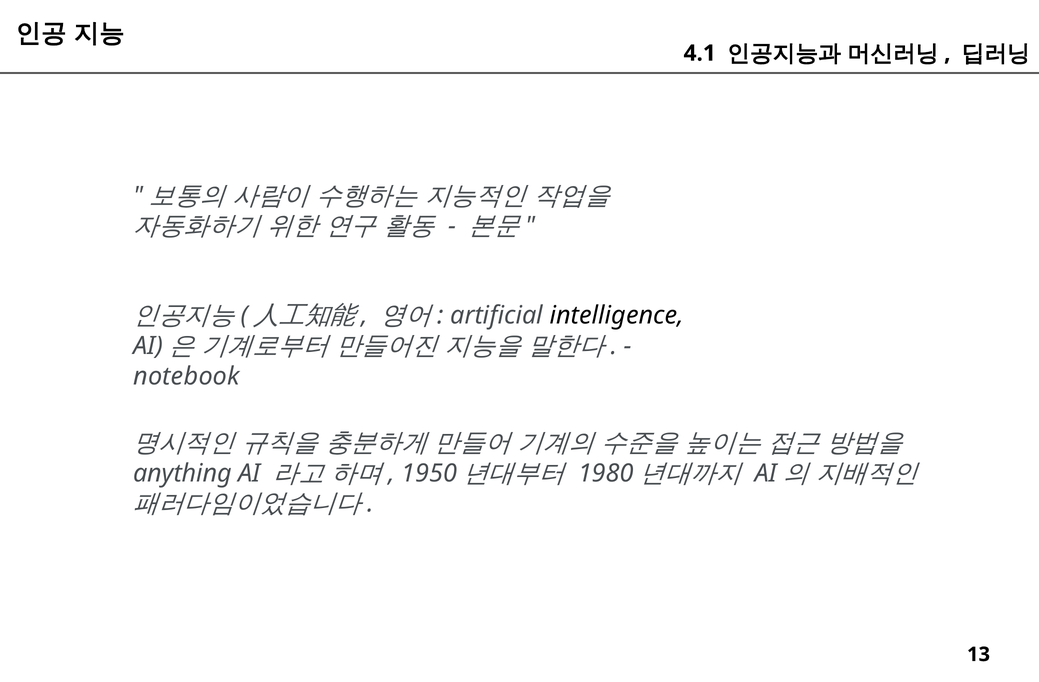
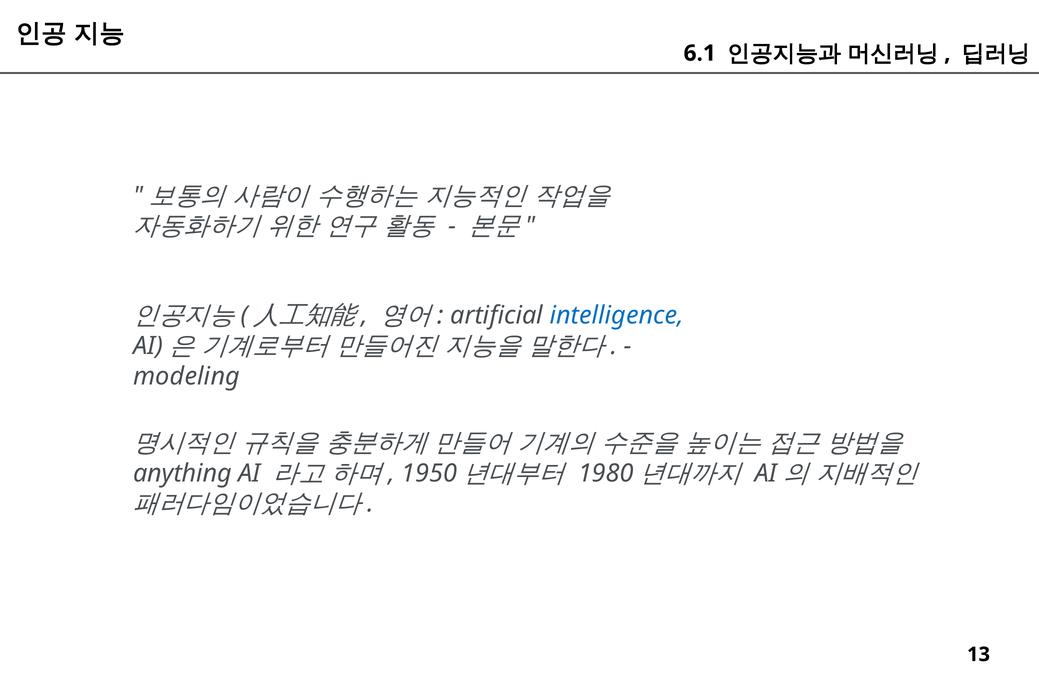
4.1: 4.1 -> 6.1
intelligence colour: black -> blue
notebook: notebook -> modeling
